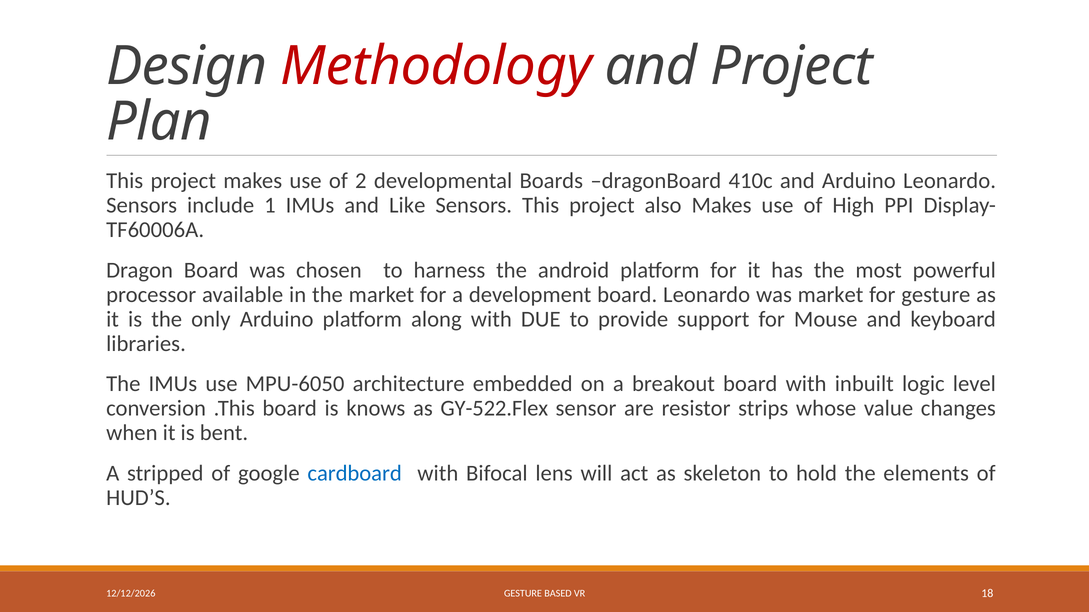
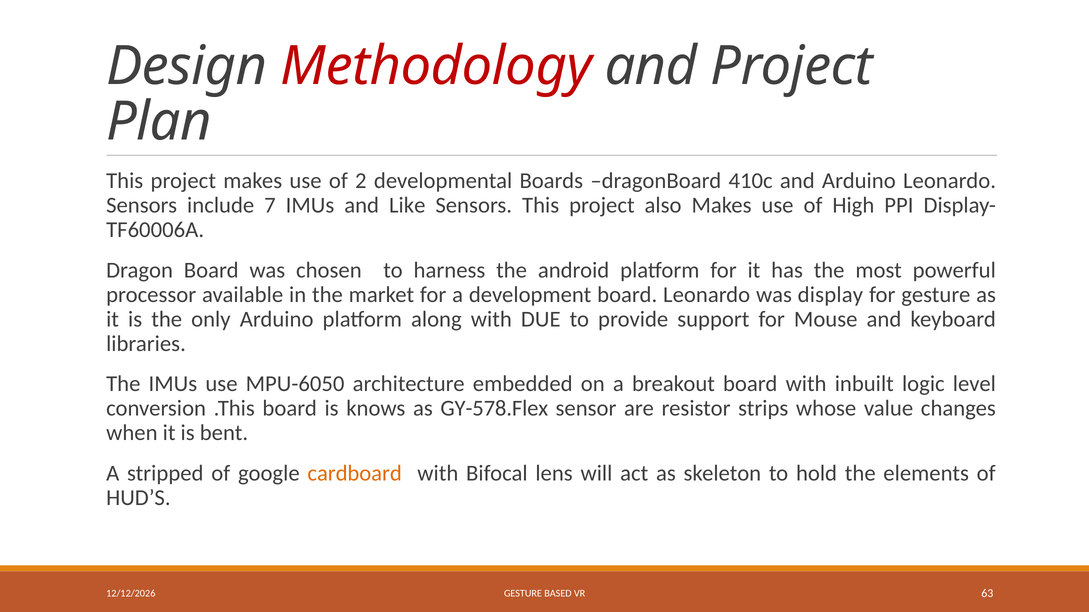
1: 1 -> 7
was market: market -> display
GY-522.Flex: GY-522.Flex -> GY-578.Flex
cardboard colour: blue -> orange
18: 18 -> 63
